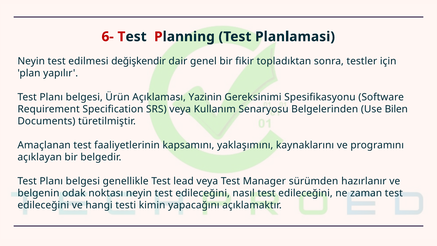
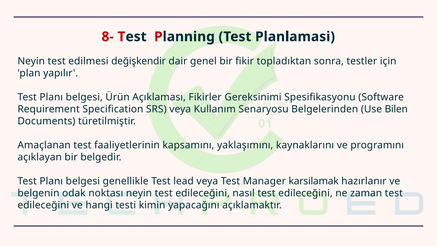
6-: 6- -> 8-
Yazinin: Yazinin -> Fikirler
sürümden: sürümden -> karsilamak
